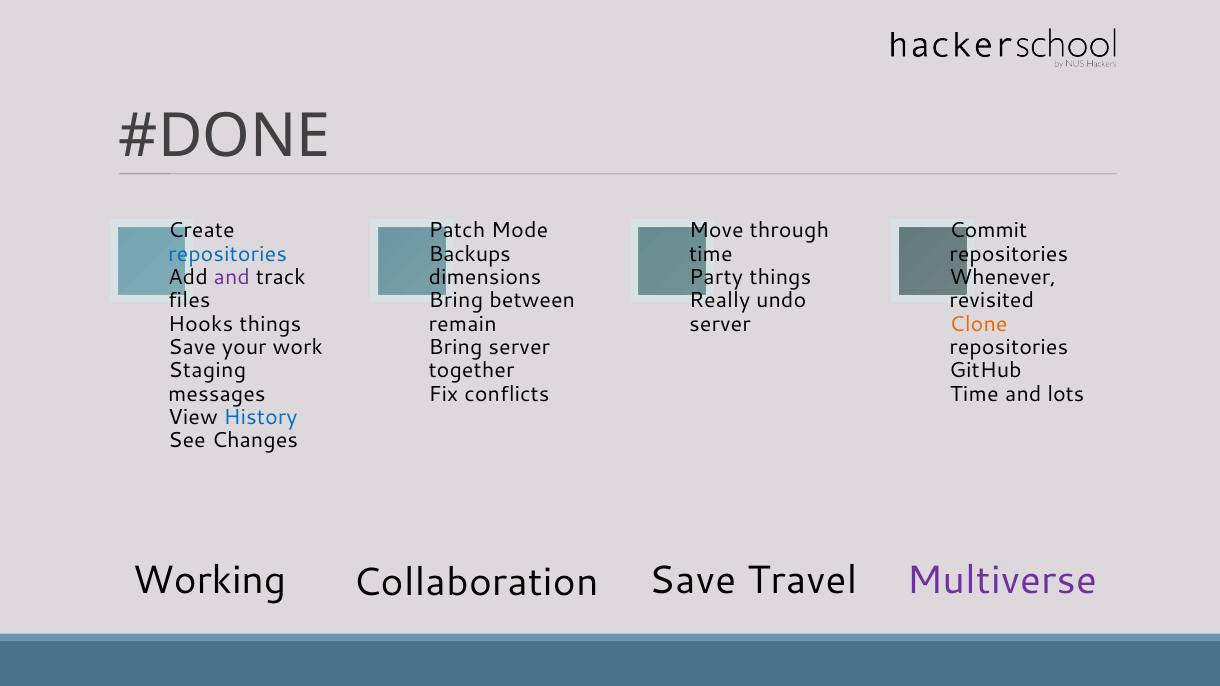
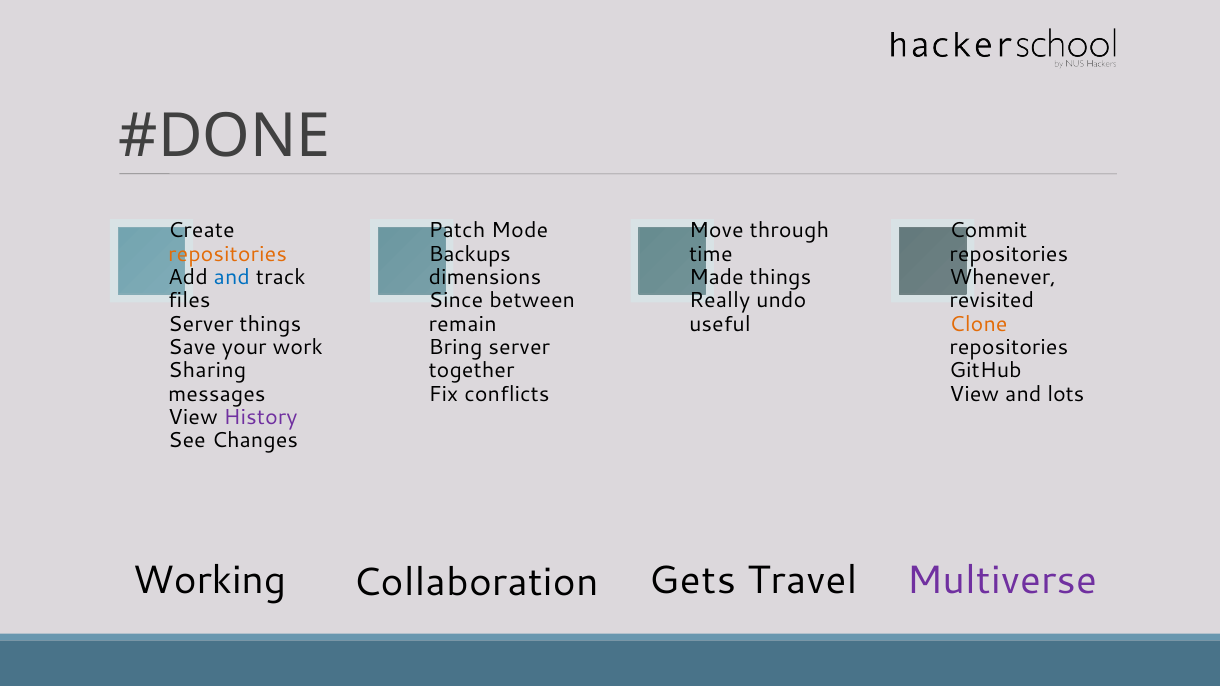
repositories at (228, 254) colour: blue -> orange
and at (232, 278) colour: purple -> blue
Party: Party -> Made
Bring at (456, 301): Bring -> Since
Hooks at (201, 324): Hooks -> Server
server at (720, 324): server -> useful
Staging: Staging -> Sharing
Time at (974, 394): Time -> View
History colour: blue -> purple
Save at (692, 581): Save -> Gets
